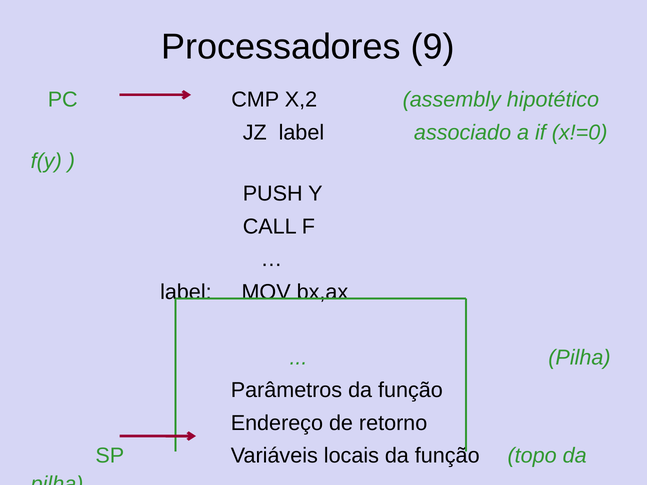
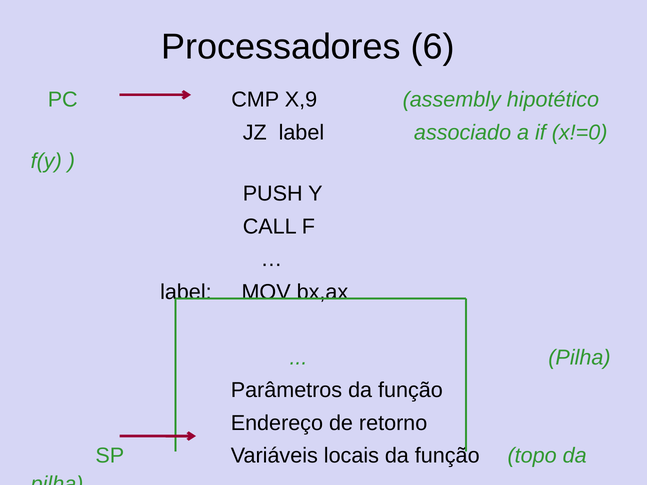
9: 9 -> 6
X,2: X,2 -> X,9
